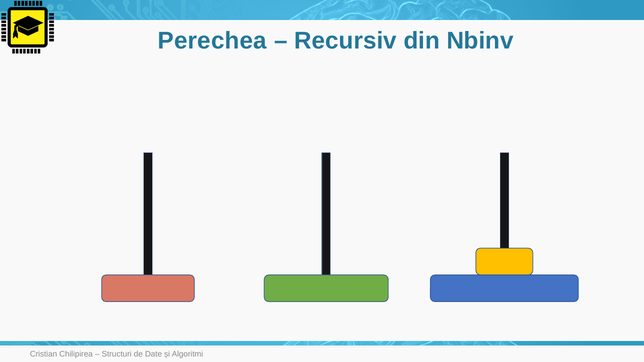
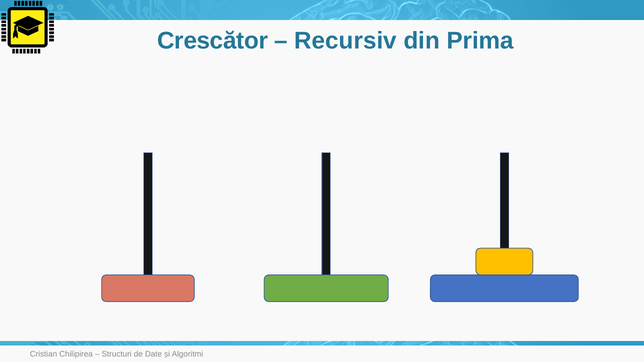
Perechea: Perechea -> Crescător
Nbinv: Nbinv -> Prima
